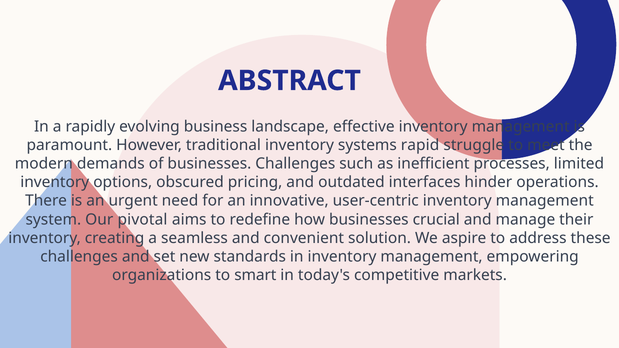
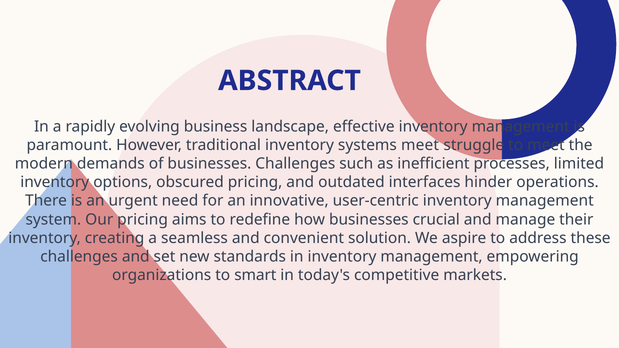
systems rapid: rapid -> meet
Our pivotal: pivotal -> pricing
